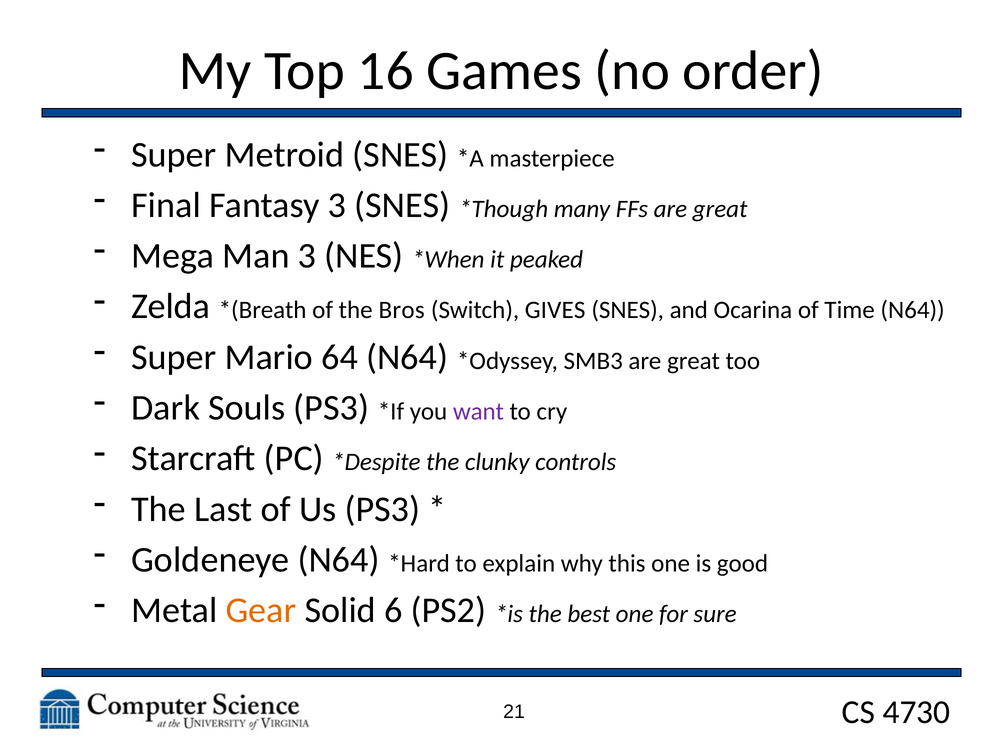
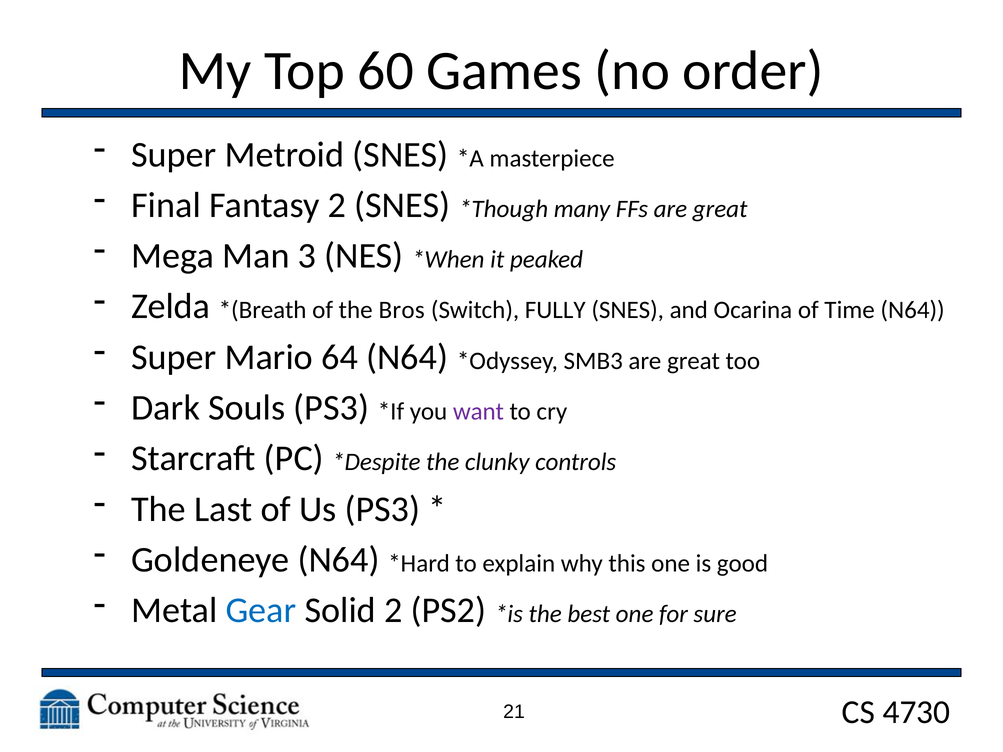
16: 16 -> 60
Fantasy 3: 3 -> 2
GIVES: GIVES -> FULLY
Gear colour: orange -> blue
Solid 6: 6 -> 2
